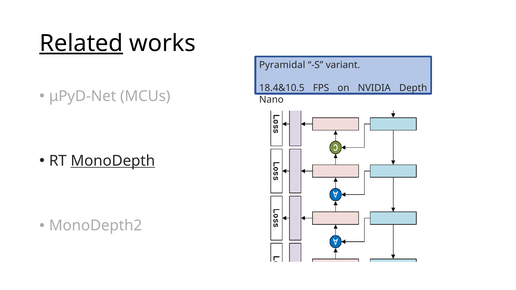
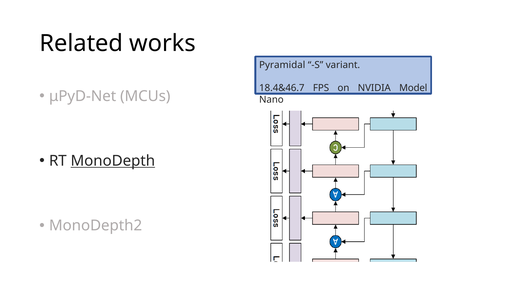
Related underline: present -> none
18.4&10.5: 18.4&10.5 -> 18.4&46.7
Depth: Depth -> Model
